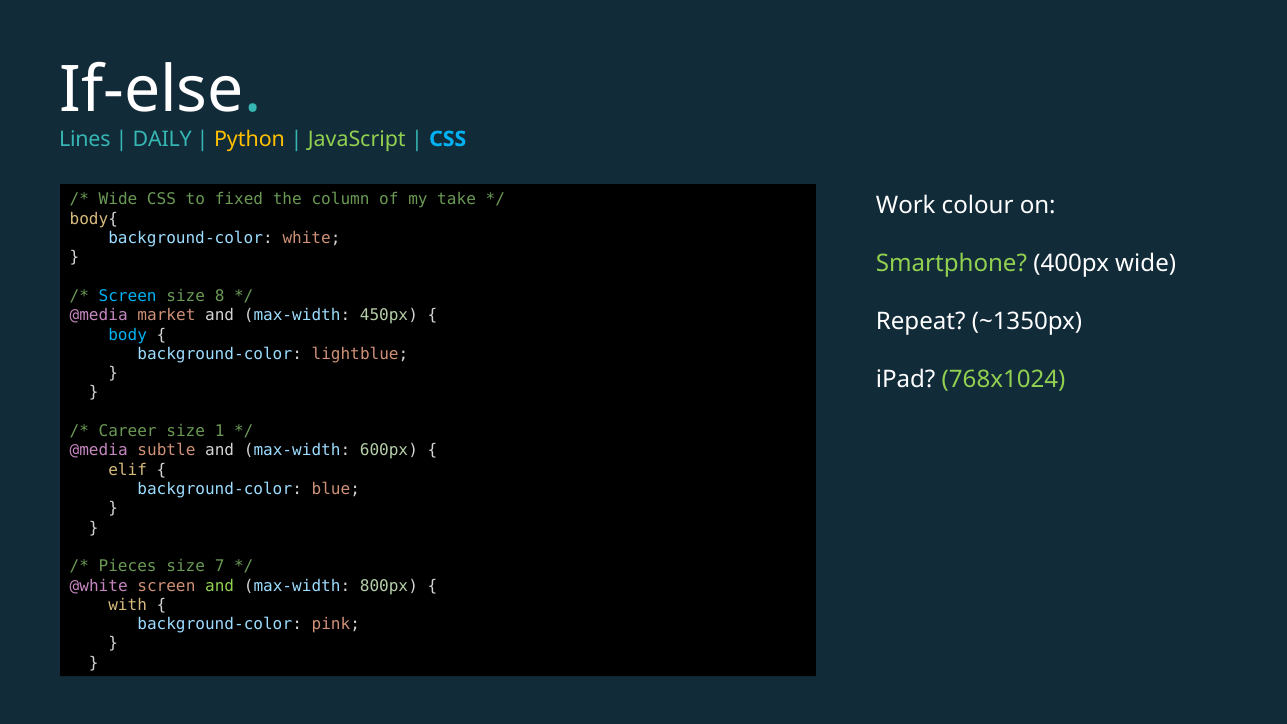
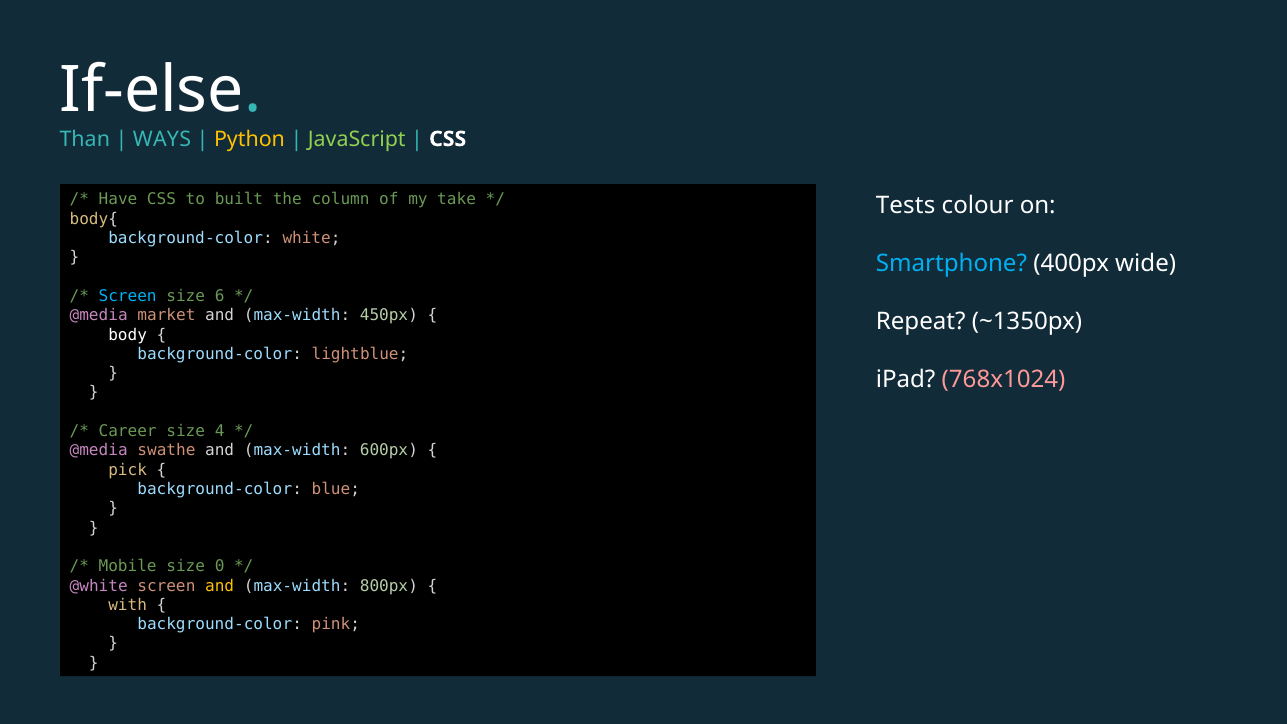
Lines: Lines -> Than
DAILY: DAILY -> WAYS
CSS at (448, 139) colour: light blue -> white
Wide at (118, 200): Wide -> Have
fixed: fixed -> built
Work: Work -> Tests
Smartphone colour: light green -> light blue
8: 8 -> 6
body colour: light blue -> white
768x1024 colour: light green -> pink
1: 1 -> 4
subtle: subtle -> swathe
elif: elif -> pick
Pieces: Pieces -> Mobile
7: 7 -> 0
and at (220, 586) colour: light green -> yellow
